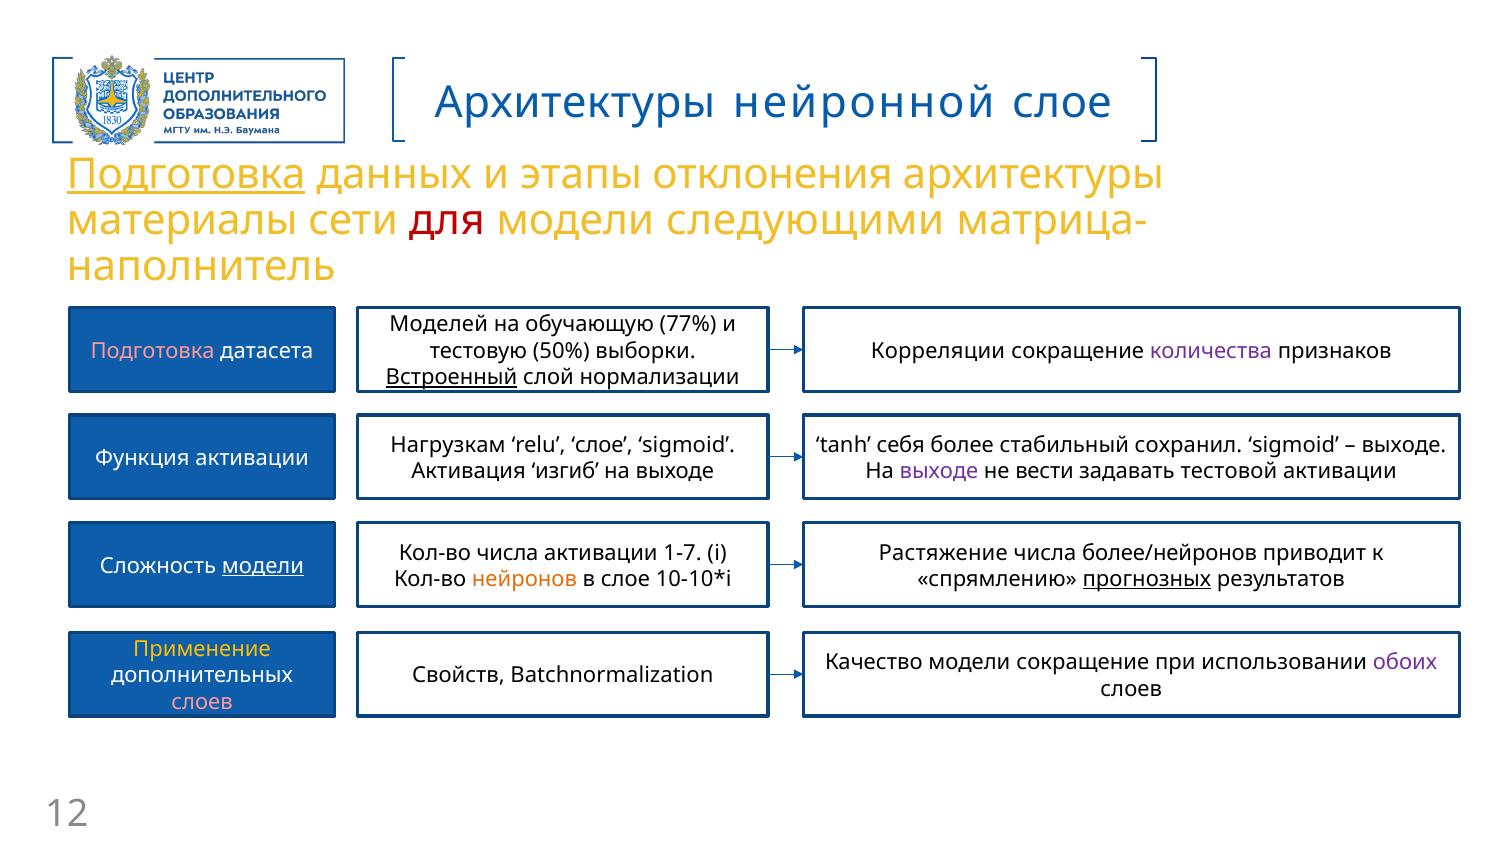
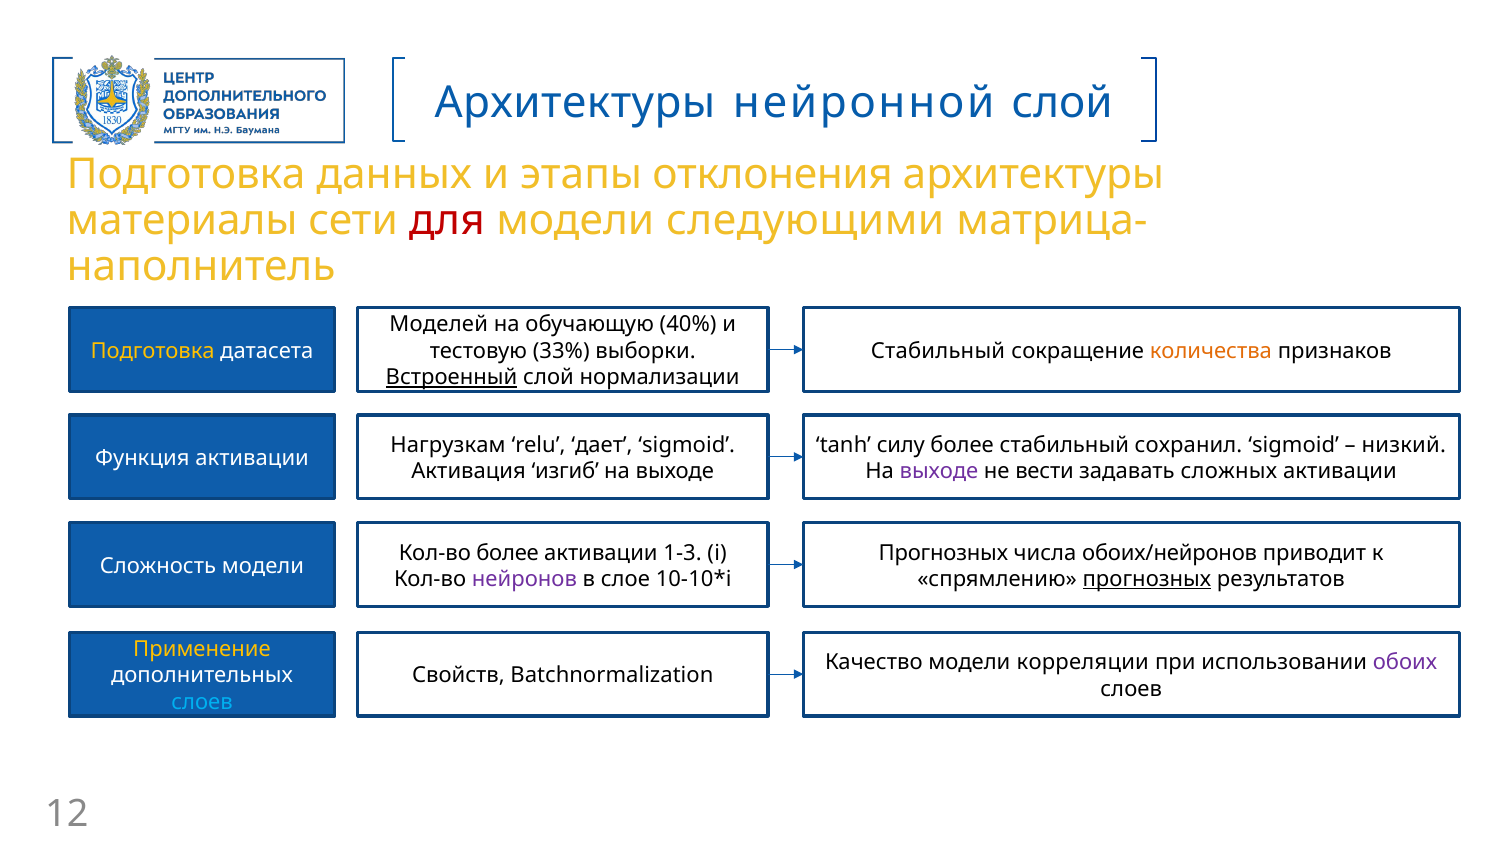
нейронной слое: слое -> слой
Подготовка at (186, 174) underline: present -> none
77%: 77% -> 40%
Подготовка at (153, 351) colour: pink -> yellow
50%: 50% -> 33%
Корреляции at (938, 351): Корреляции -> Стабильный
количества colour: purple -> orange
relu слое: слое -> дает
себя: себя -> силу
выходе at (1404, 445): выходе -> низкий
тестовой: тестовой -> сложных
Кол-во числа: числа -> более
1-7: 1-7 -> 1-3
Растяжение at (943, 553): Растяжение -> Прогнозных
более/нейронов: более/нейронов -> обоих/нейронов
модели at (263, 566) underline: present -> none
нейронов colour: orange -> purple
модели сокращение: сокращение -> корреляции
слоев at (202, 702) colour: pink -> light blue
